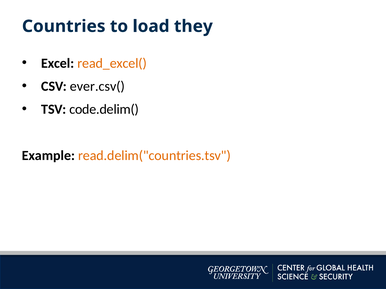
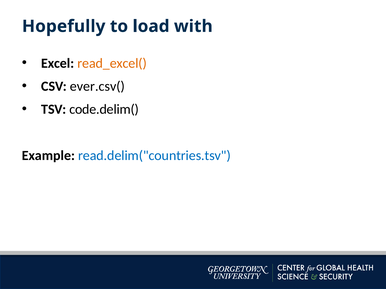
Countries: Countries -> Hopefully
they: they -> with
read.delim("countries.tsv colour: orange -> blue
